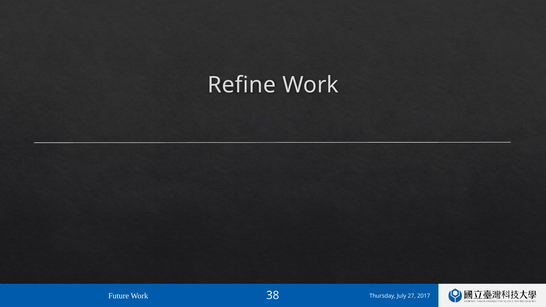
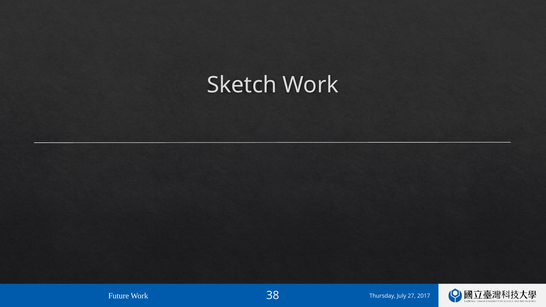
Refine: Refine -> Sketch
